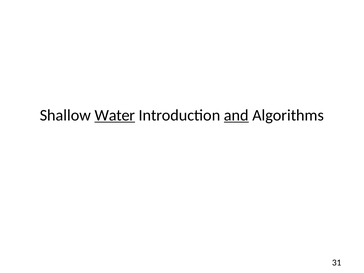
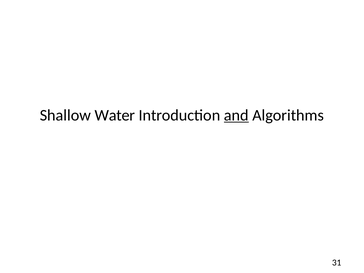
Water underline: present -> none
